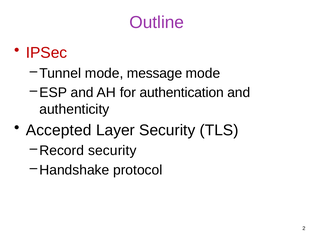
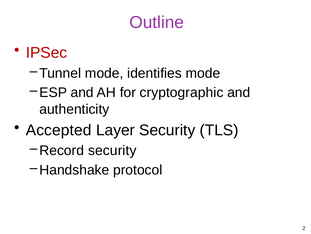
message: message -> identifies
authentication: authentication -> cryptographic
